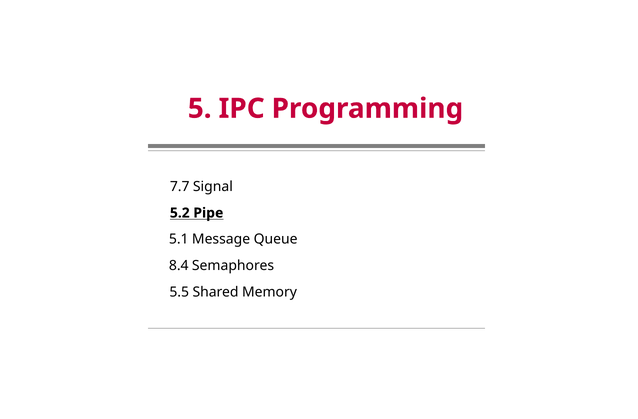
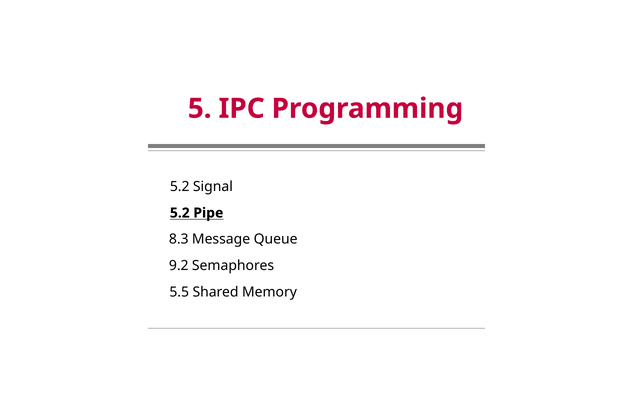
7.7 at (180, 187): 7.7 -> 5.2
5.1: 5.1 -> 8.3
8.4: 8.4 -> 9.2
